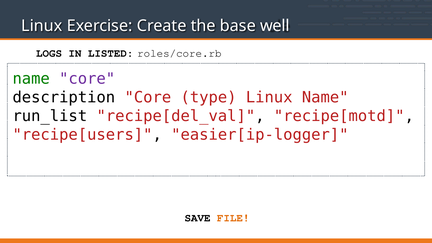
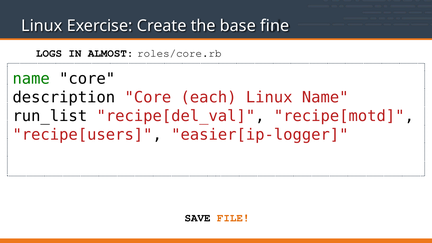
well: well -> fine
LISTED: LISTED -> ALMOST
core at (87, 79) colour: purple -> black
type: type -> each
